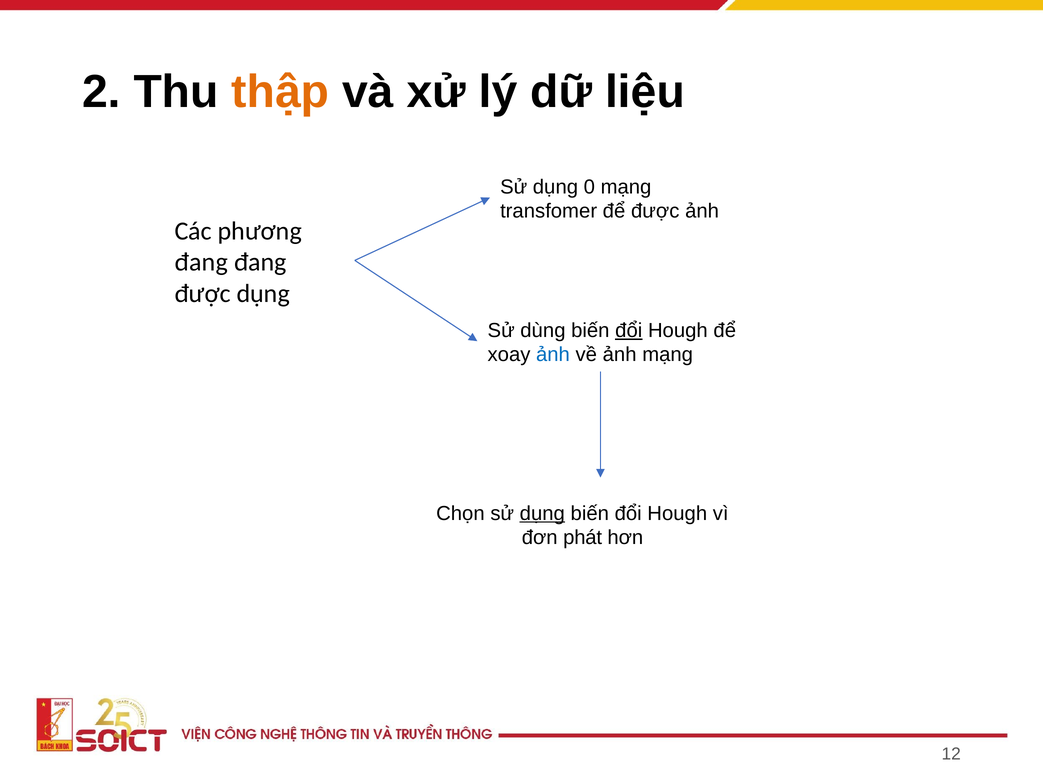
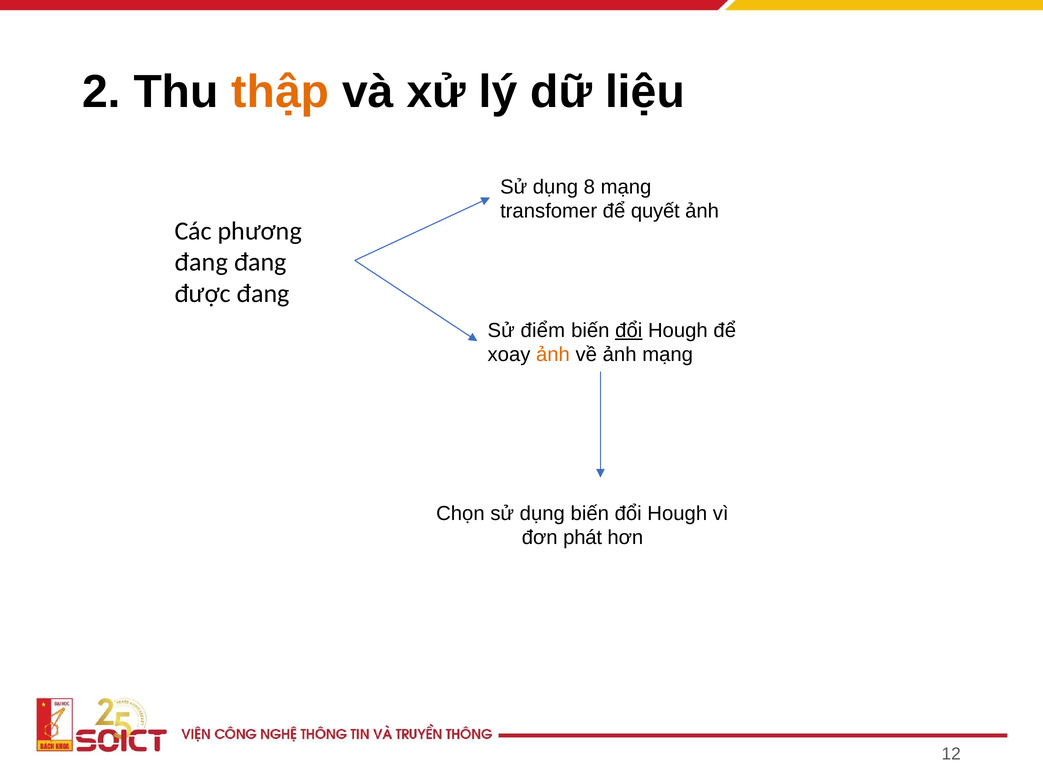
0: 0 -> 8
để được: được -> quyết
được dụng: dụng -> đang
dùng: dùng -> điểm
ảnh at (553, 354) colour: blue -> orange
dụng at (542, 513) underline: present -> none
